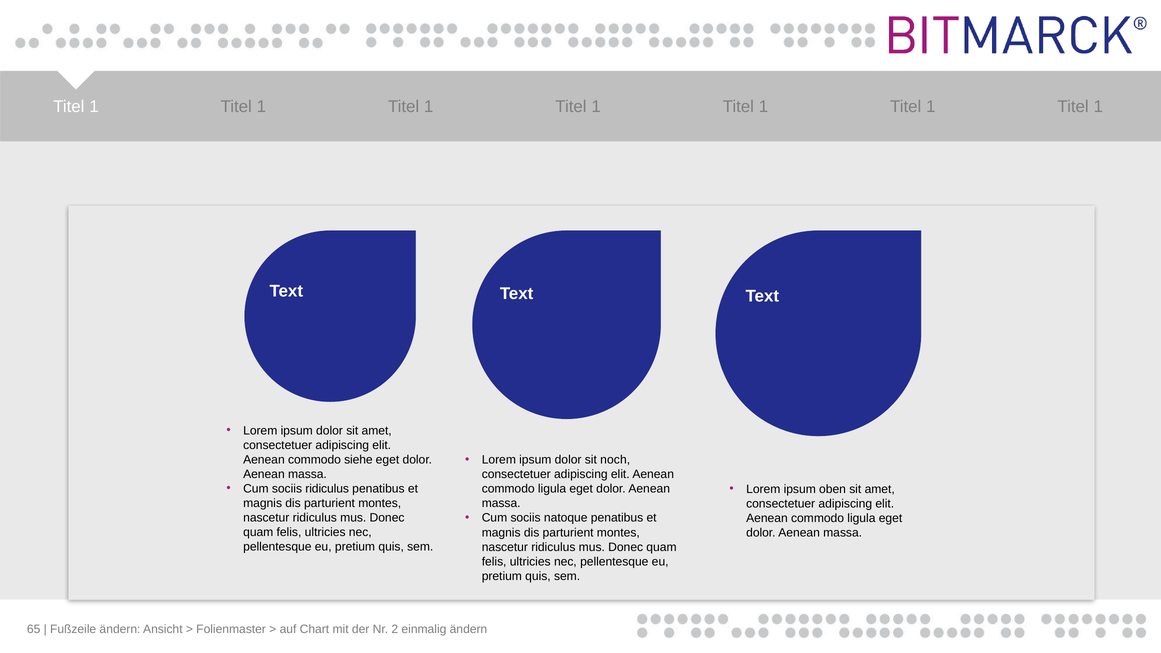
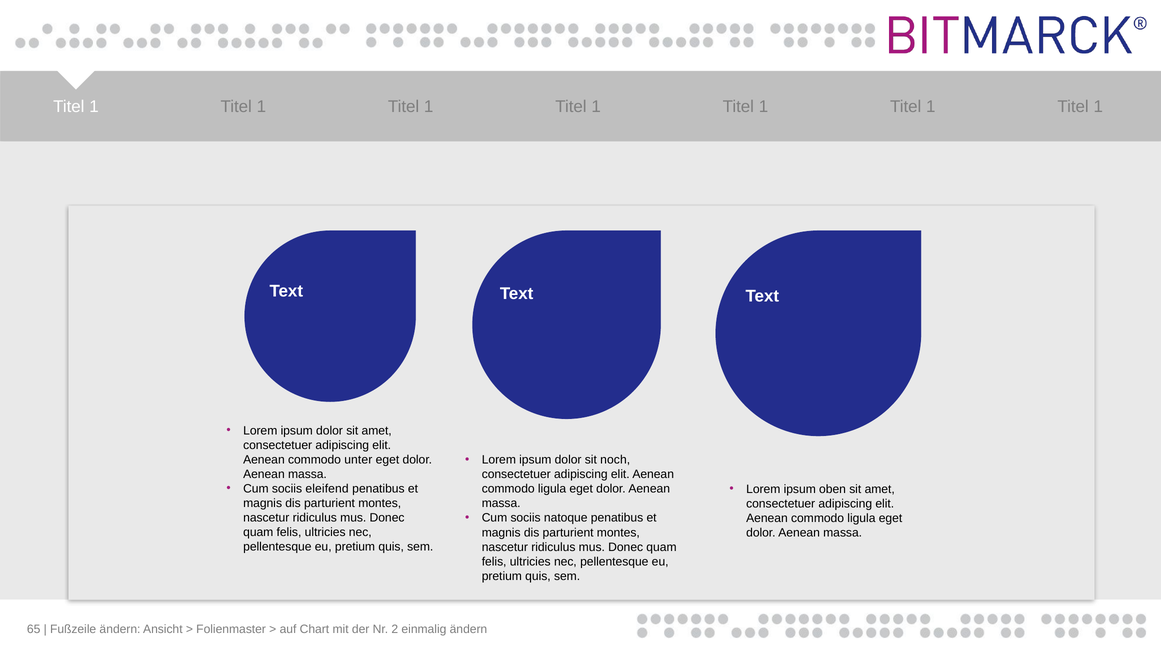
siehe: siehe -> unter
sociis ridiculus: ridiculus -> eleifend
